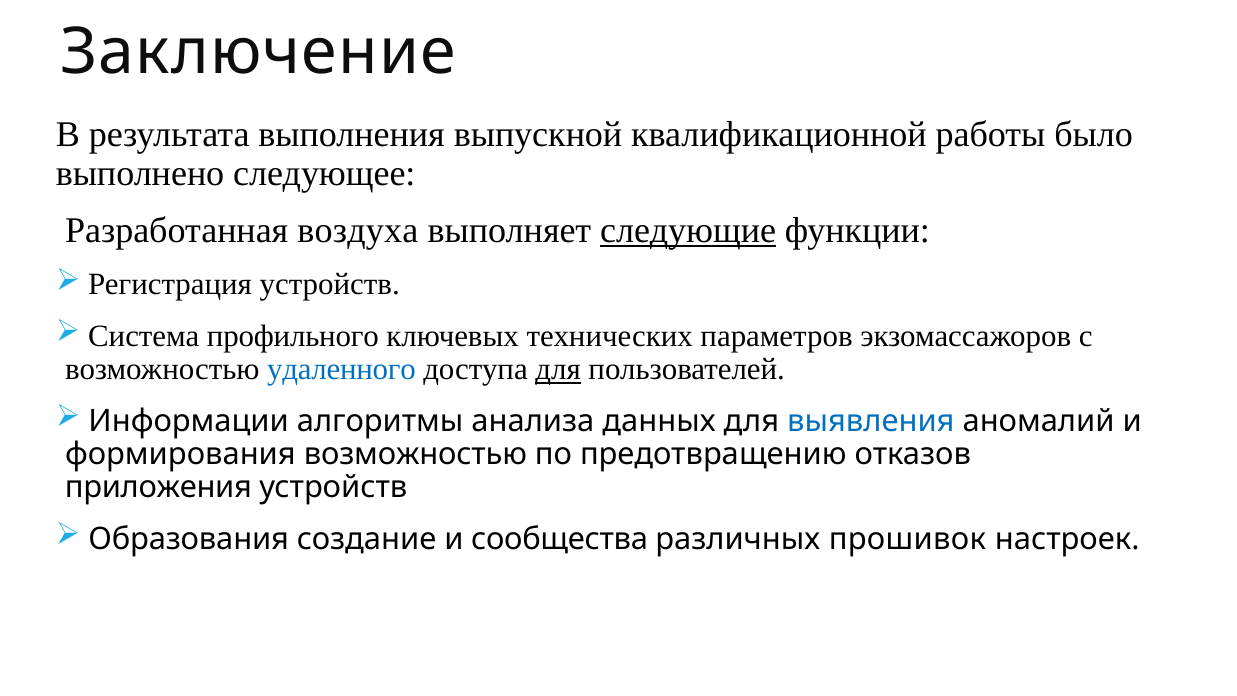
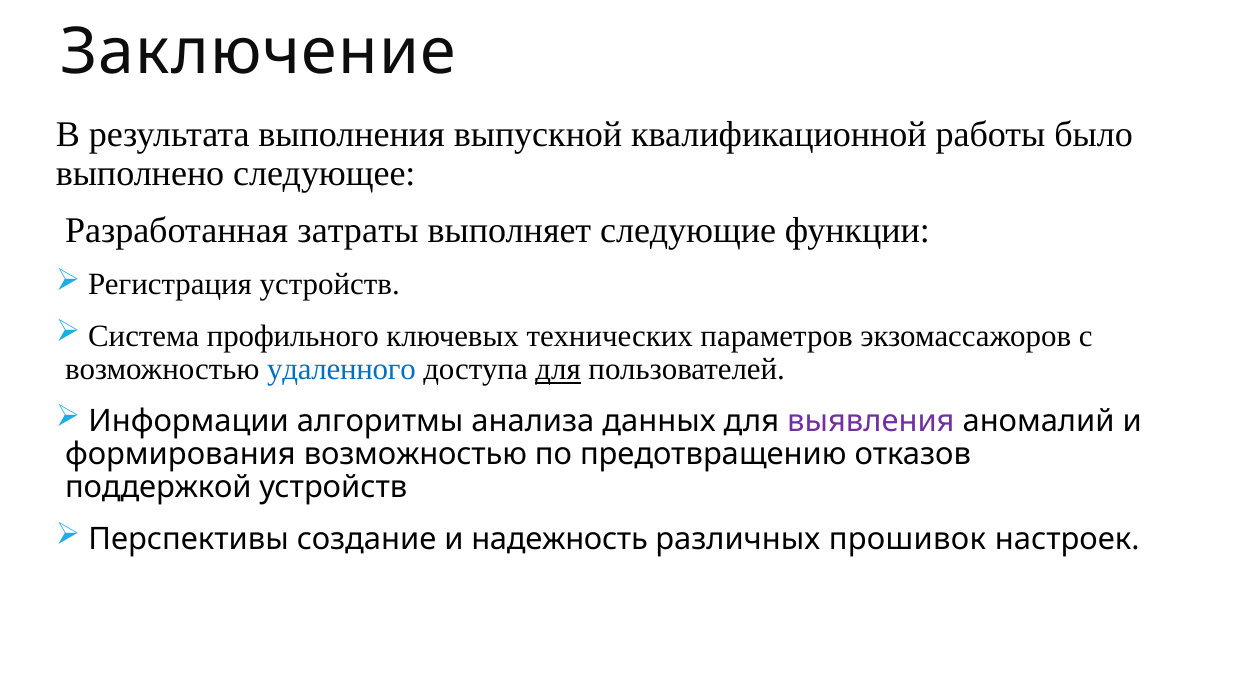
воздуха: воздуха -> затраты
следующие underline: present -> none
выявления colour: blue -> purple
приложения: приложения -> поддержкой
Образования: Образования -> Перспективы
сообщества: сообщества -> надежность
